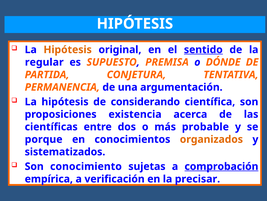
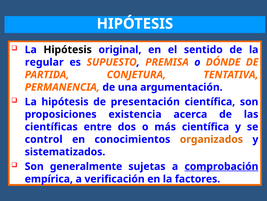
Hipótesis at (68, 50) colour: orange -> black
sentido underline: present -> none
considerando: considerando -> presentación
más probable: probable -> científica
porque: porque -> control
conocimiento: conocimiento -> generalmente
precisar: precisar -> factores
